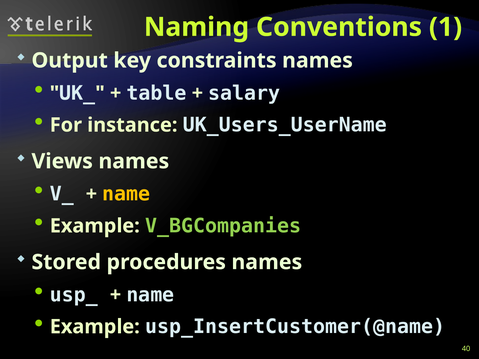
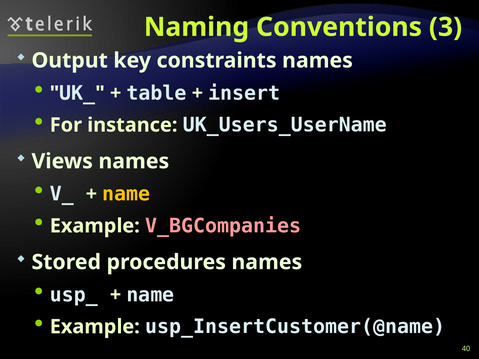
1: 1 -> 3
salary: salary -> insert
V_BGCompanies colour: light green -> pink
